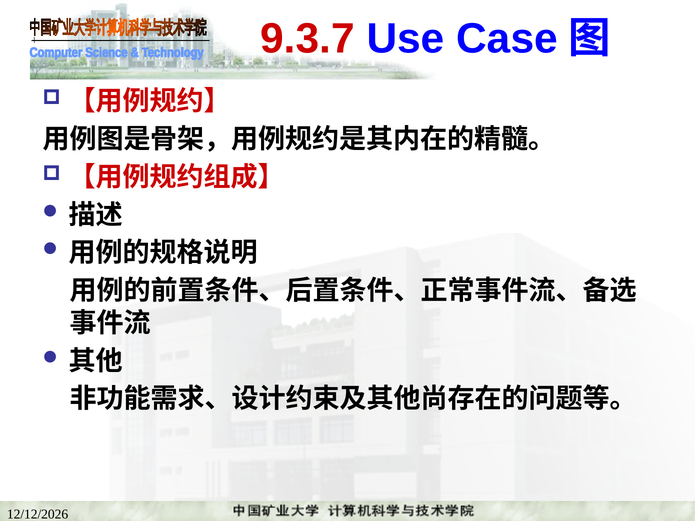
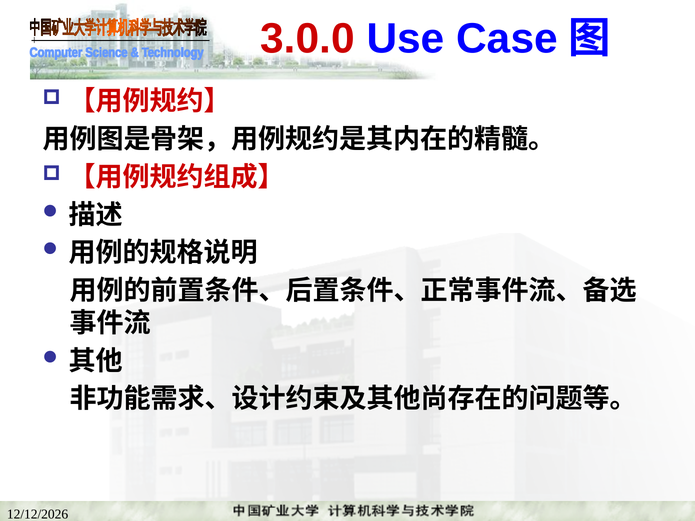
9.3.7: 9.3.7 -> 3.0.0
